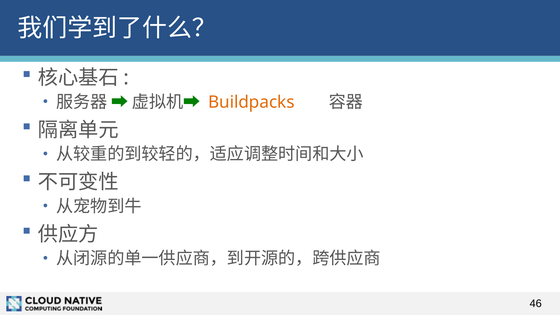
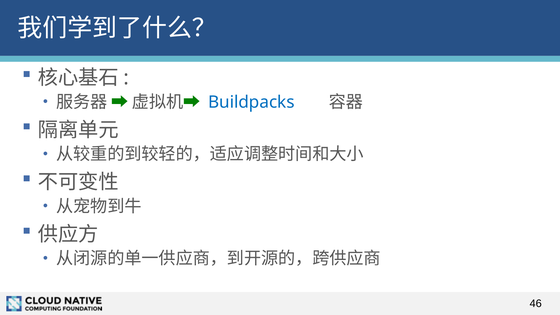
Buildpacks colour: orange -> blue
